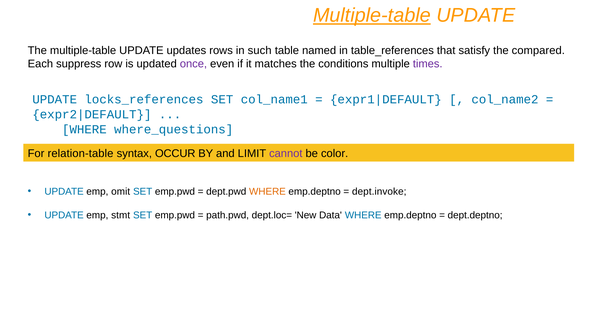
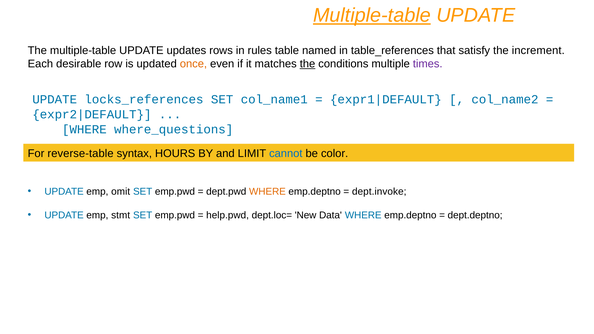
such: such -> rules
compared: compared -> increment
suppress: suppress -> desirable
once colour: purple -> orange
the at (307, 64) underline: none -> present
relation-table: relation-table -> reverse-table
OCCUR: OCCUR -> HOURS
cannot colour: purple -> blue
path.pwd: path.pwd -> help.pwd
